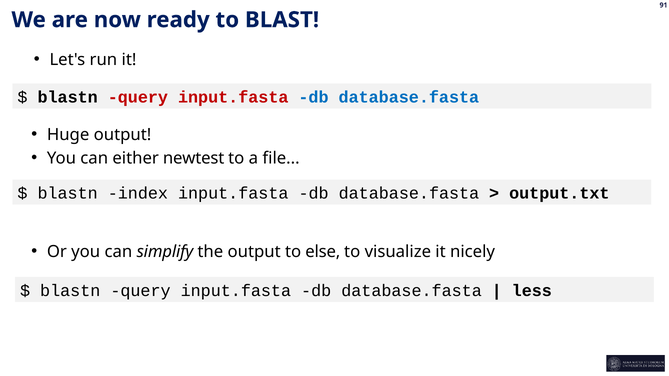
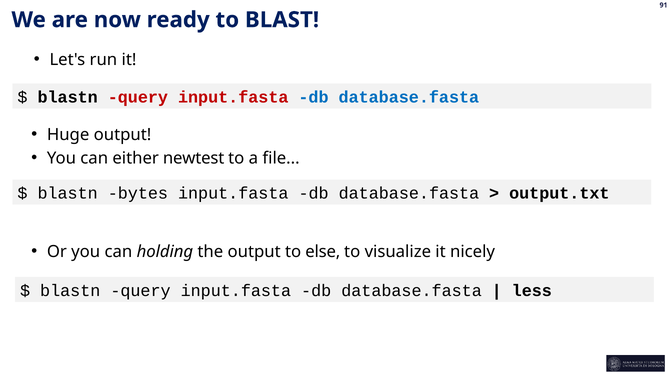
index: index -> bytes
simplify: simplify -> holding
